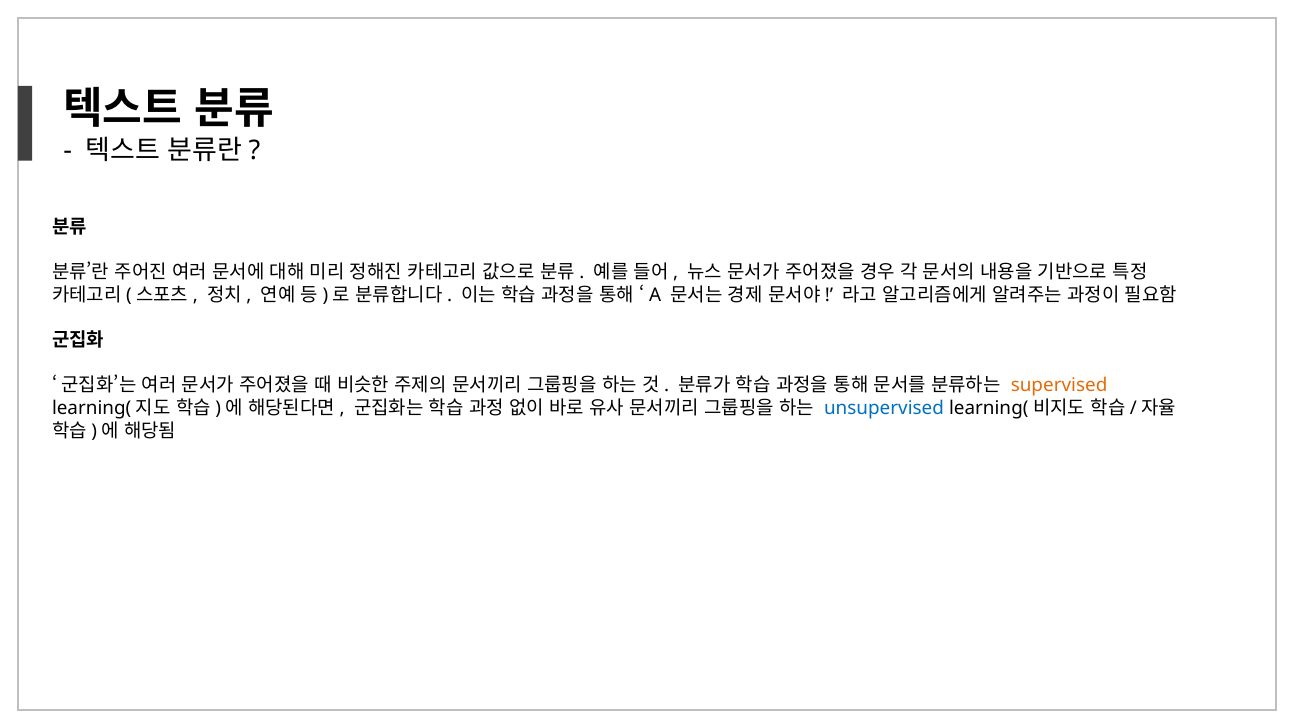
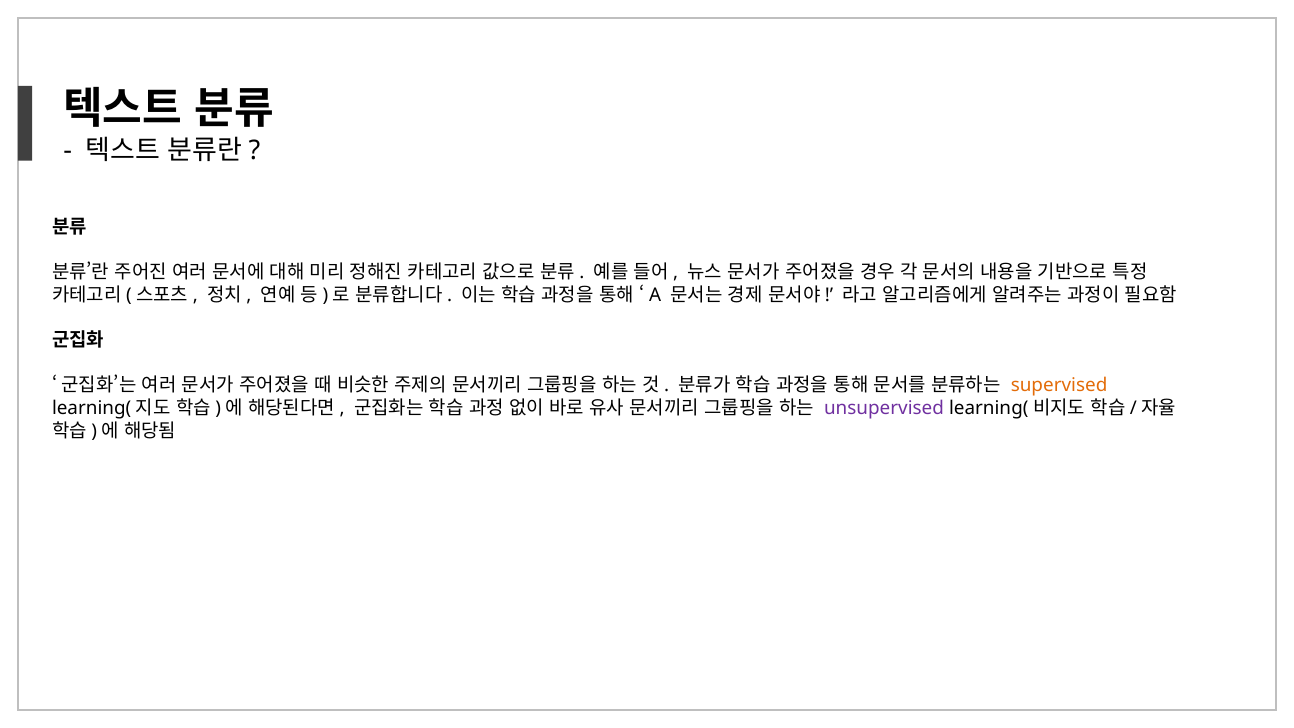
unsupervised colour: blue -> purple
